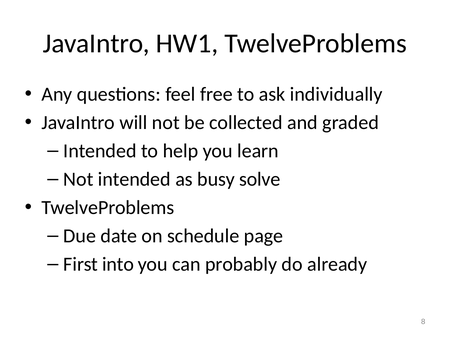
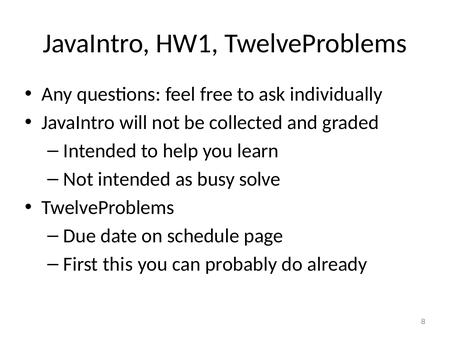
into: into -> this
